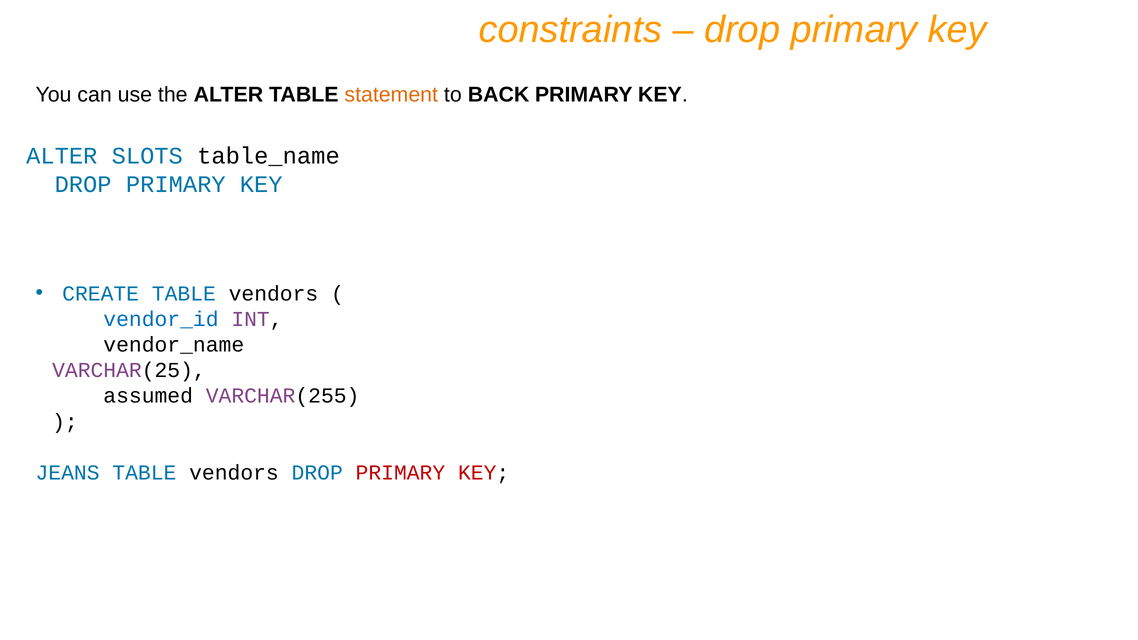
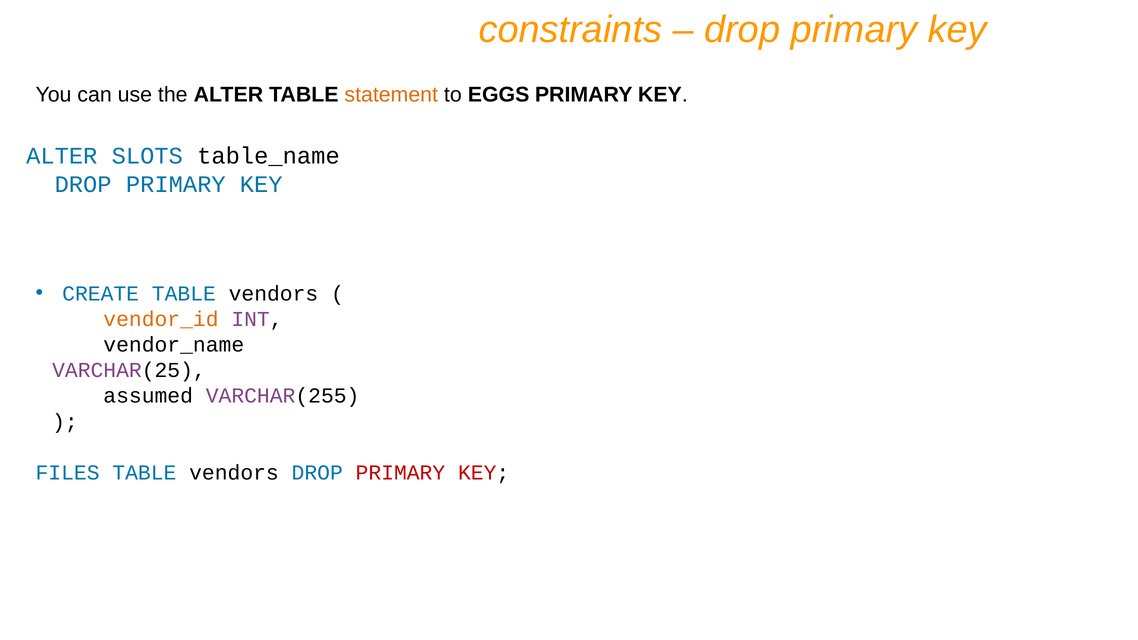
BACK: BACK -> EGGS
vendor_id colour: blue -> orange
JEANS: JEANS -> FILES
